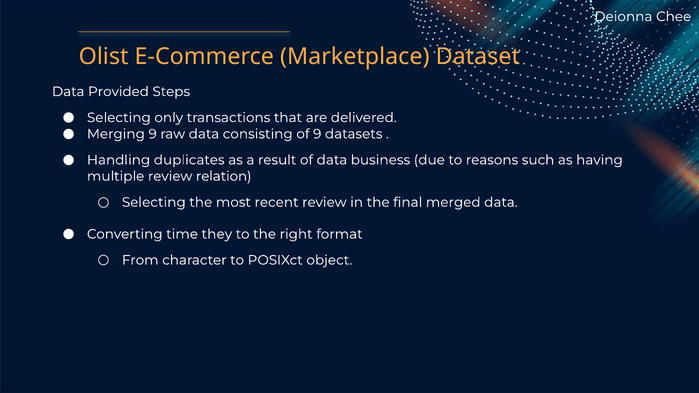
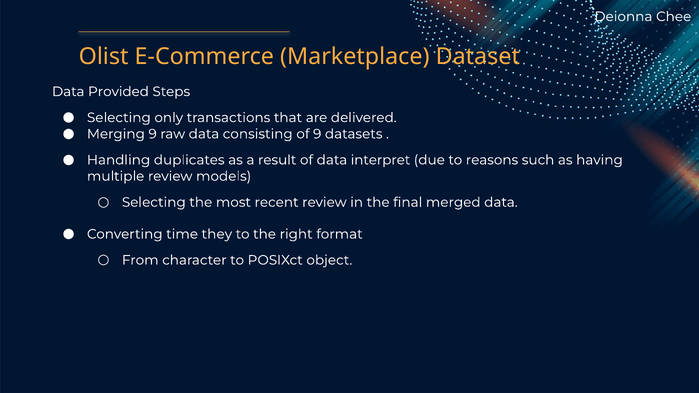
business: business -> interpret
relation: relation -> models
